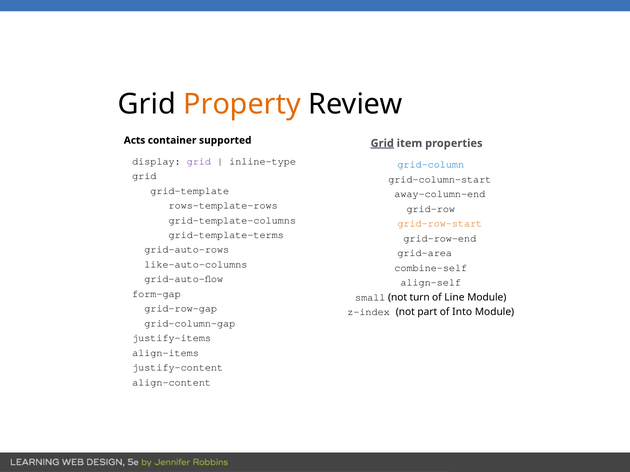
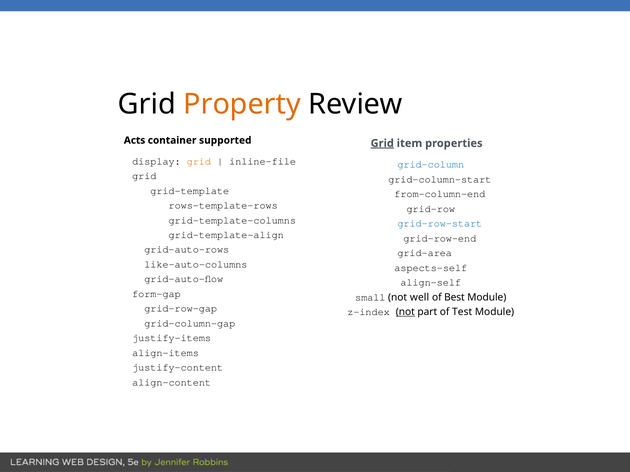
grid at (199, 161) colour: purple -> orange
inline-type: inline-type -> inline-file
away-column-end: away-column-end -> from-column-end
grid-row-start colour: orange -> blue
grid-template-terms: grid-template-terms -> grid-template-align
combine-self: combine-self -> aspects-self
turn: turn -> well
Line: Line -> Best
not at (405, 312) underline: none -> present
Into: Into -> Test
